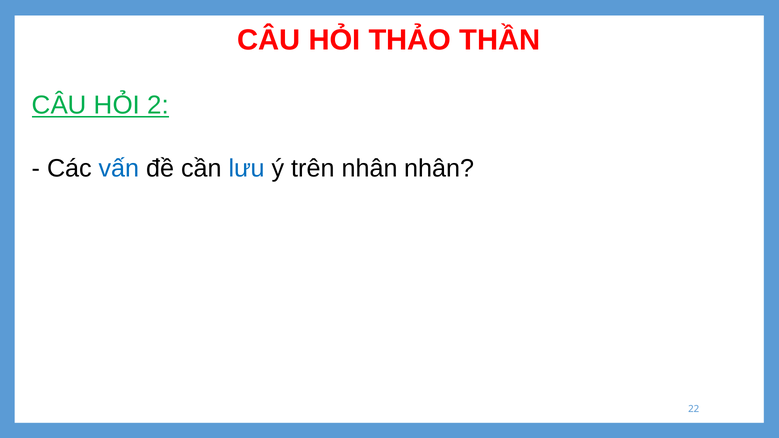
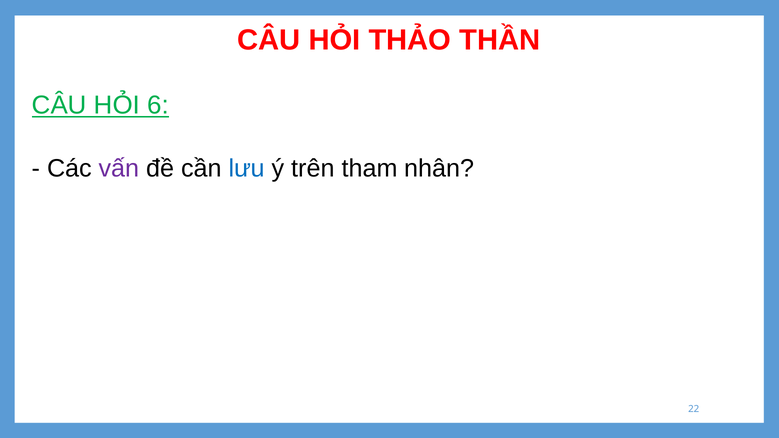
2: 2 -> 6
vấn colour: blue -> purple
trên nhân: nhân -> tham
